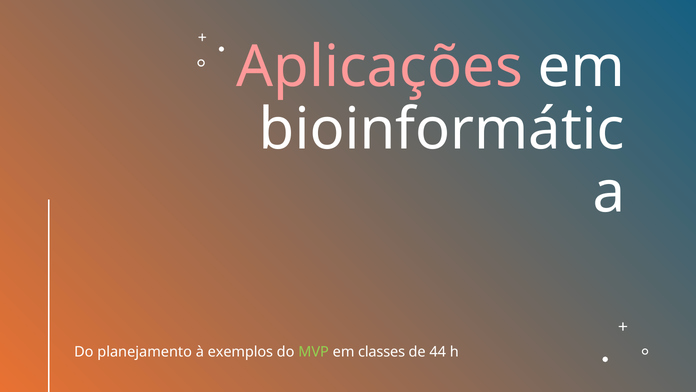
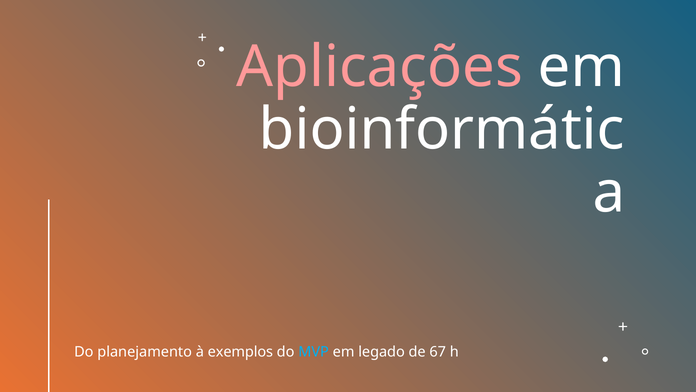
MVP colour: light green -> light blue
classes: classes -> legado
44: 44 -> 67
